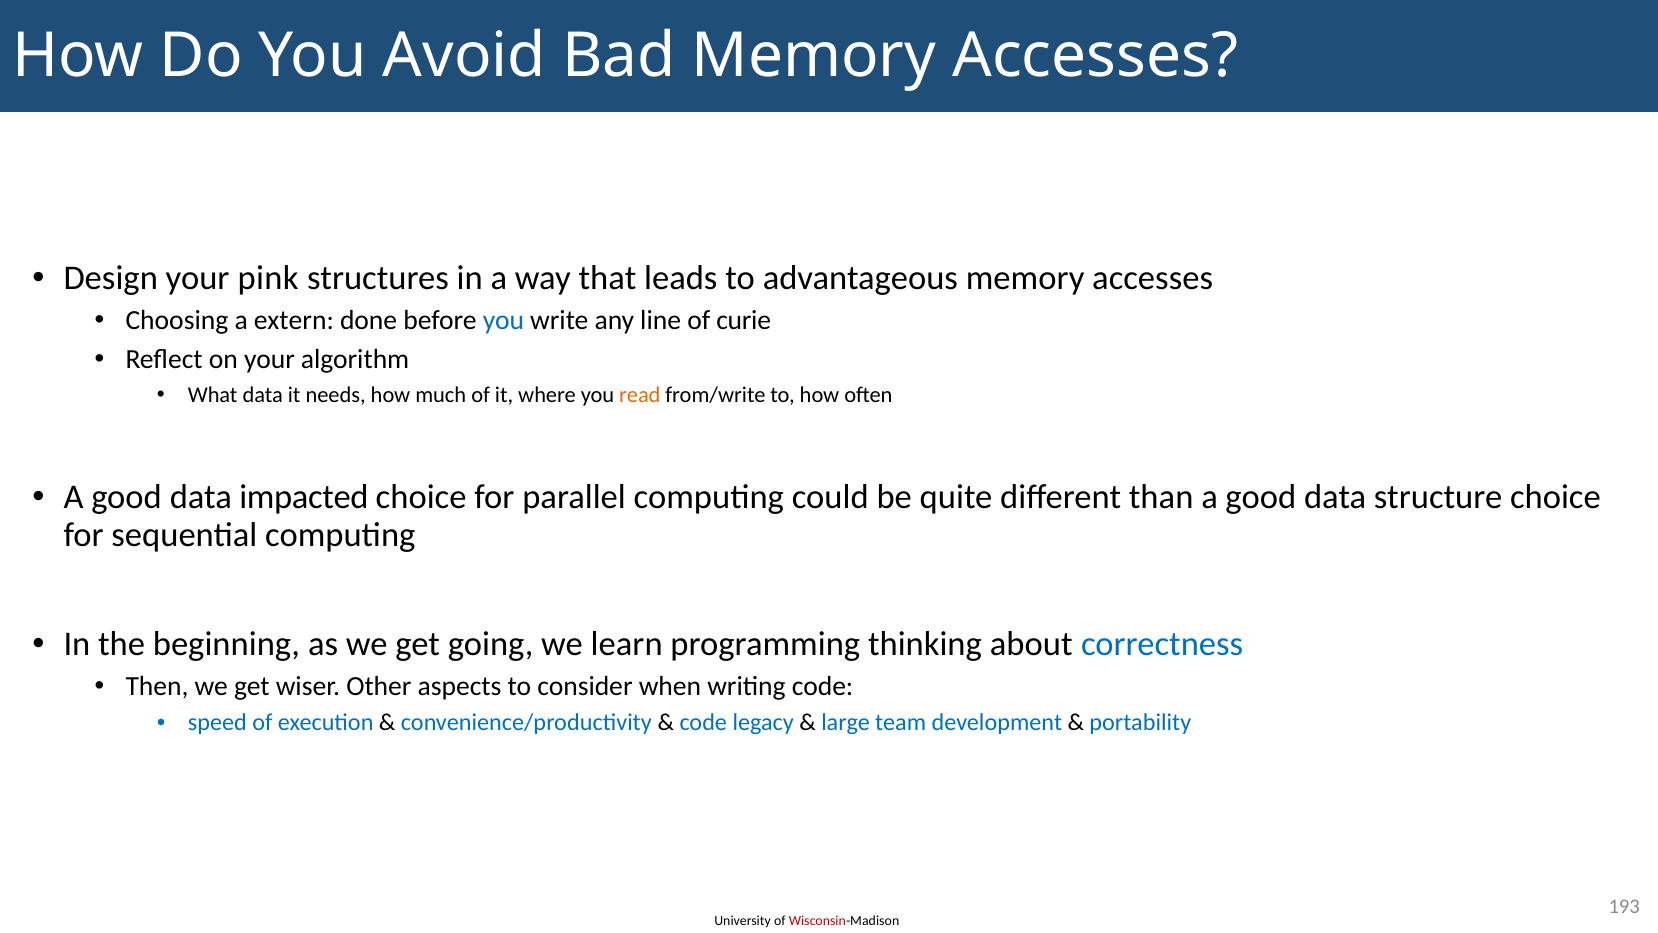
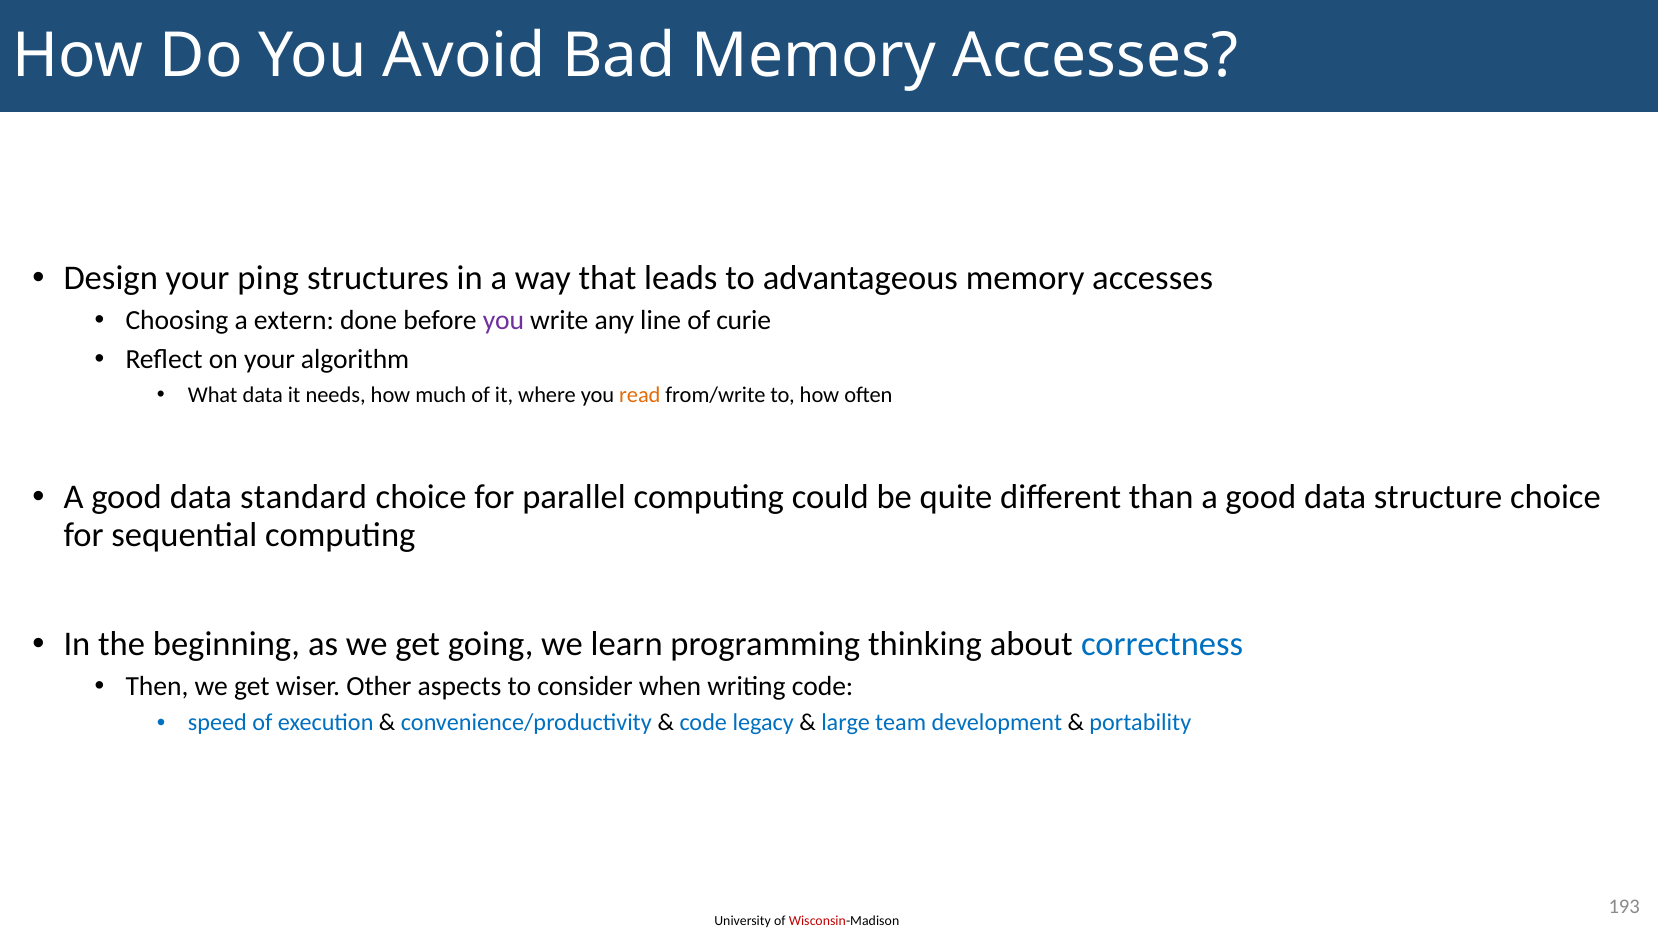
pink: pink -> ping
you at (503, 321) colour: blue -> purple
impacted: impacted -> standard
